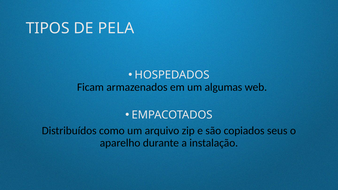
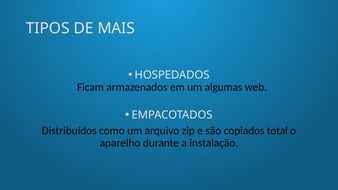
PELA: PELA -> MAIS
seus: seus -> total
